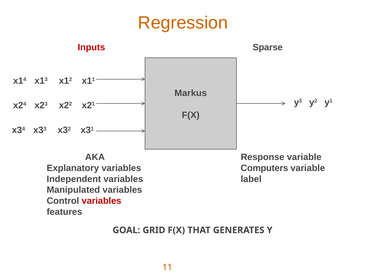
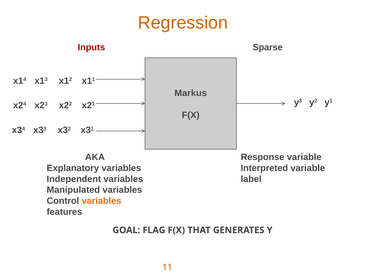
Computers: Computers -> Interpreted
variables at (101, 201) colour: red -> orange
GRID: GRID -> FLAG
